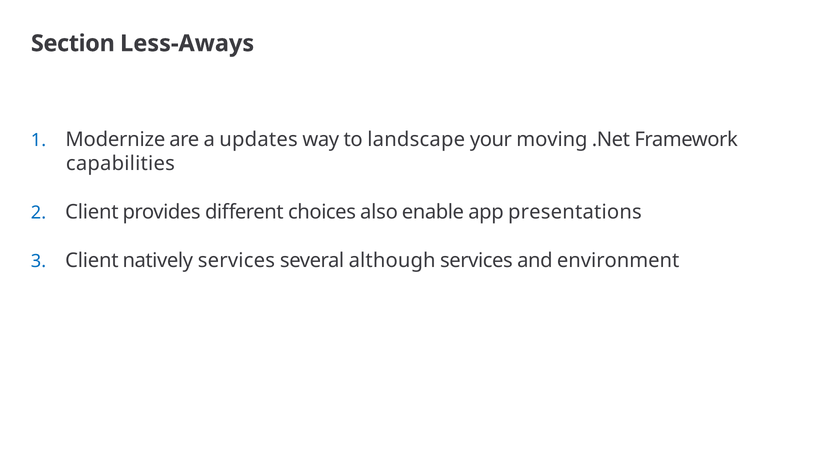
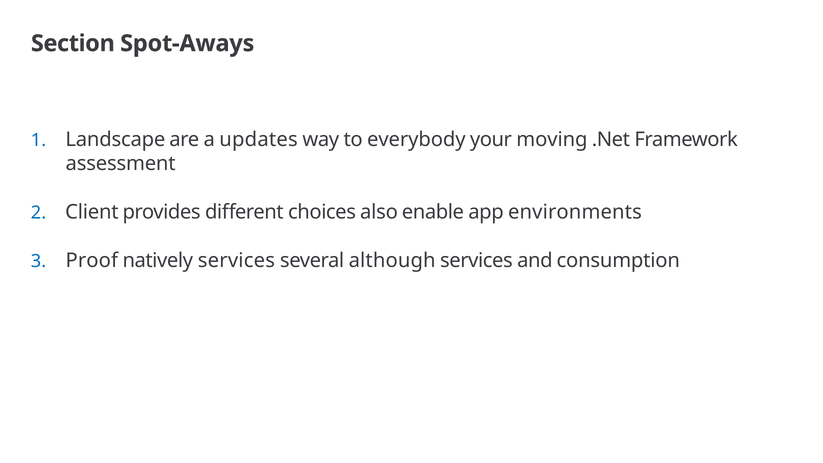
Less-Aways: Less-Aways -> Spot-Aways
Modernize: Modernize -> Landscape
landscape: landscape -> everybody
capabilities: capabilities -> assessment
presentations: presentations -> environments
Client at (92, 261): Client -> Proof
environment: environment -> consumption
